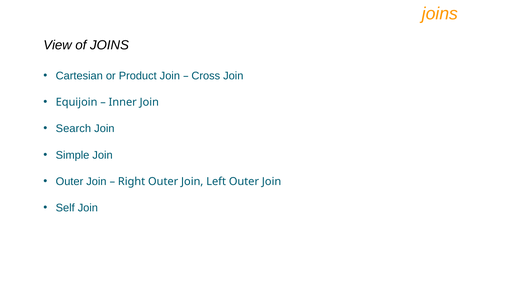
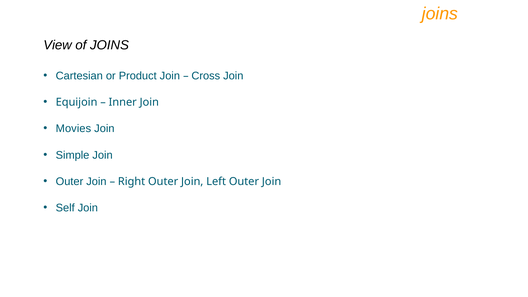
Search: Search -> Movies
